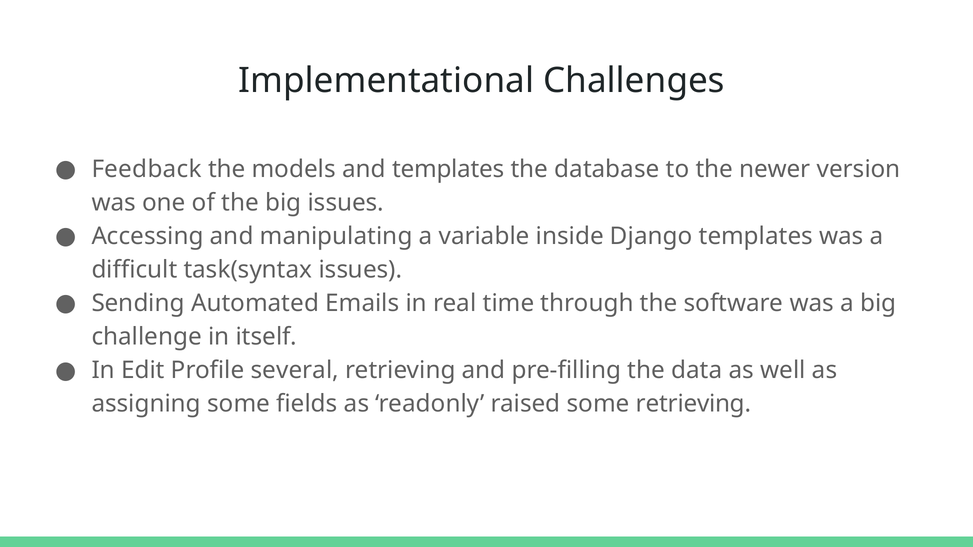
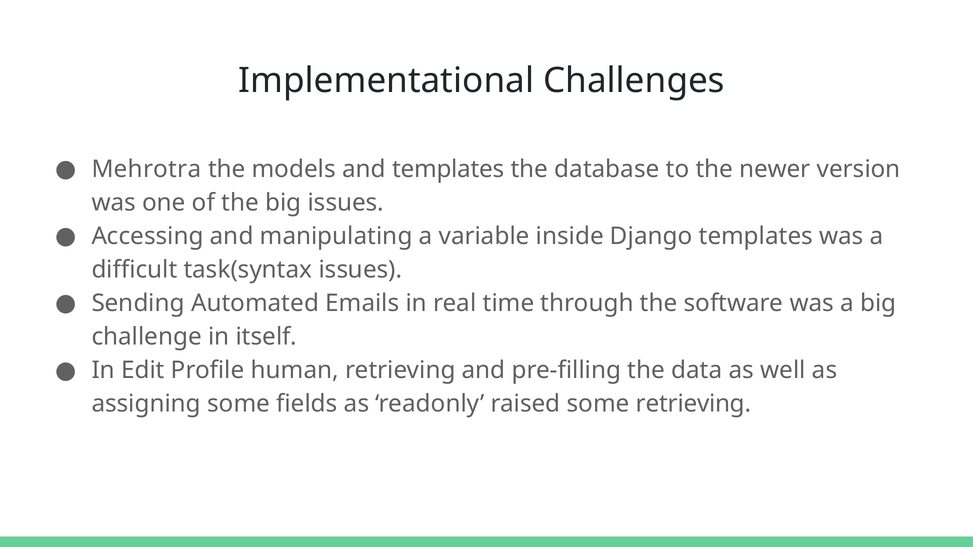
Feedback: Feedback -> Mehrotra
several: several -> human
